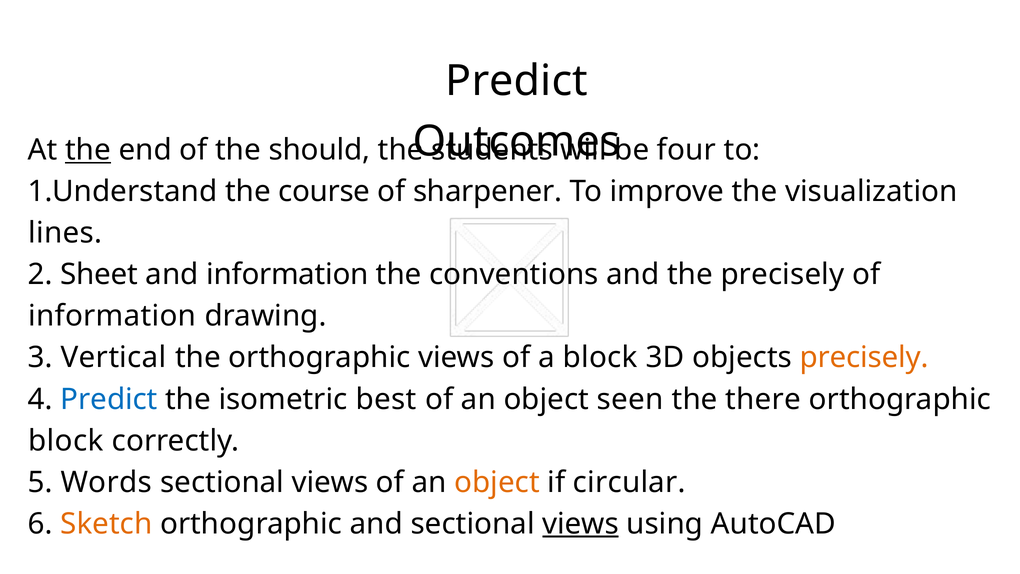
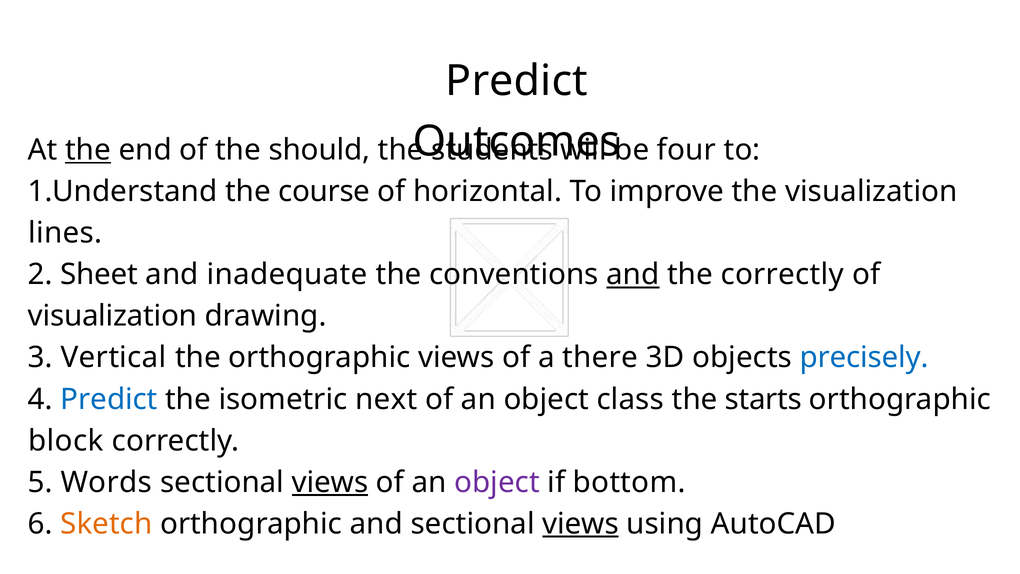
sharpener: sharpener -> horizontal
and information: information -> inadequate
and at (633, 275) underline: none -> present
the precisely: precisely -> correctly
information at (112, 316): information -> visualization
a block: block -> there
precisely at (864, 358) colour: orange -> blue
best: best -> next
seen: seen -> class
there: there -> starts
views at (330, 482) underline: none -> present
object at (497, 482) colour: orange -> purple
circular: circular -> bottom
